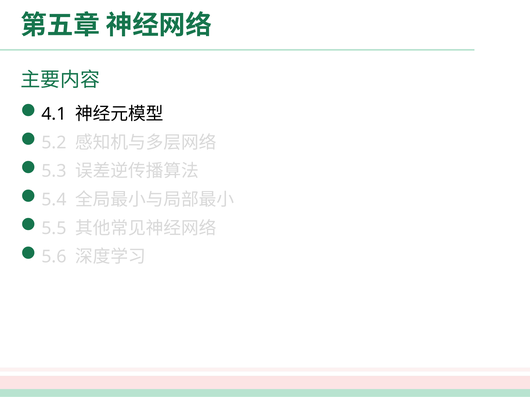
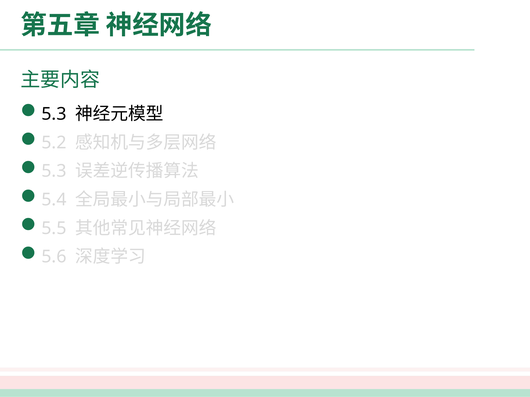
4.1 at (54, 114): 4.1 -> 5.3
